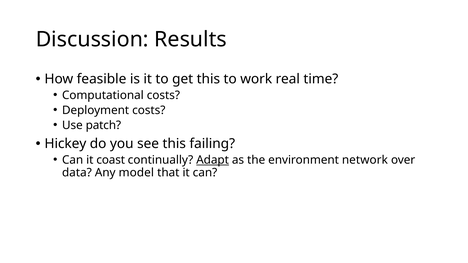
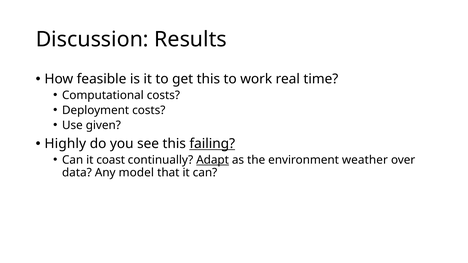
patch: patch -> given
Hickey: Hickey -> Highly
failing underline: none -> present
network: network -> weather
